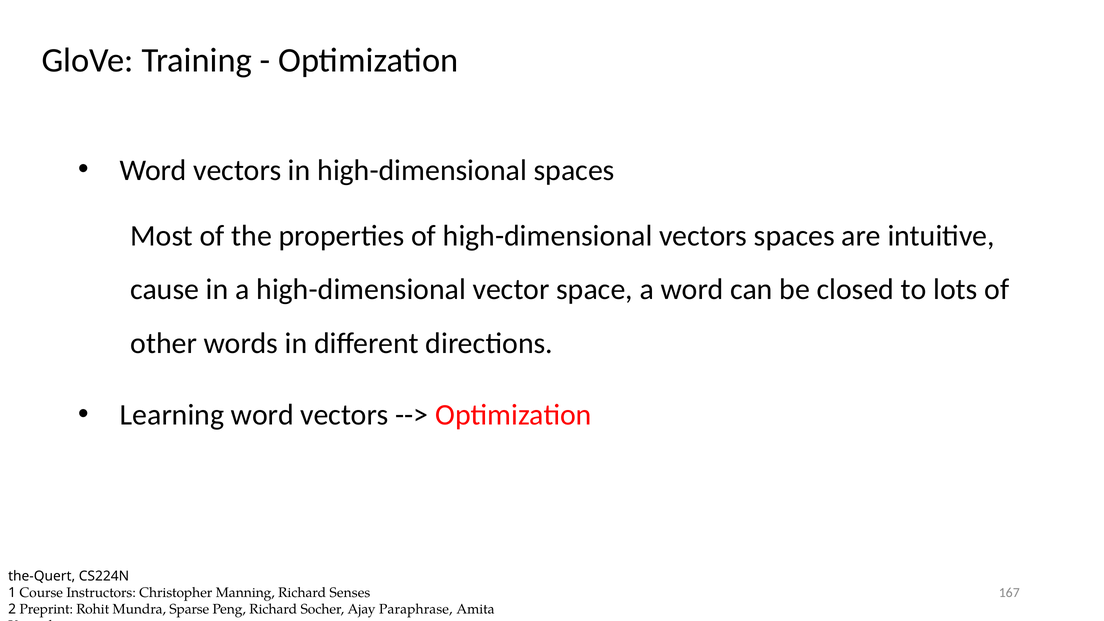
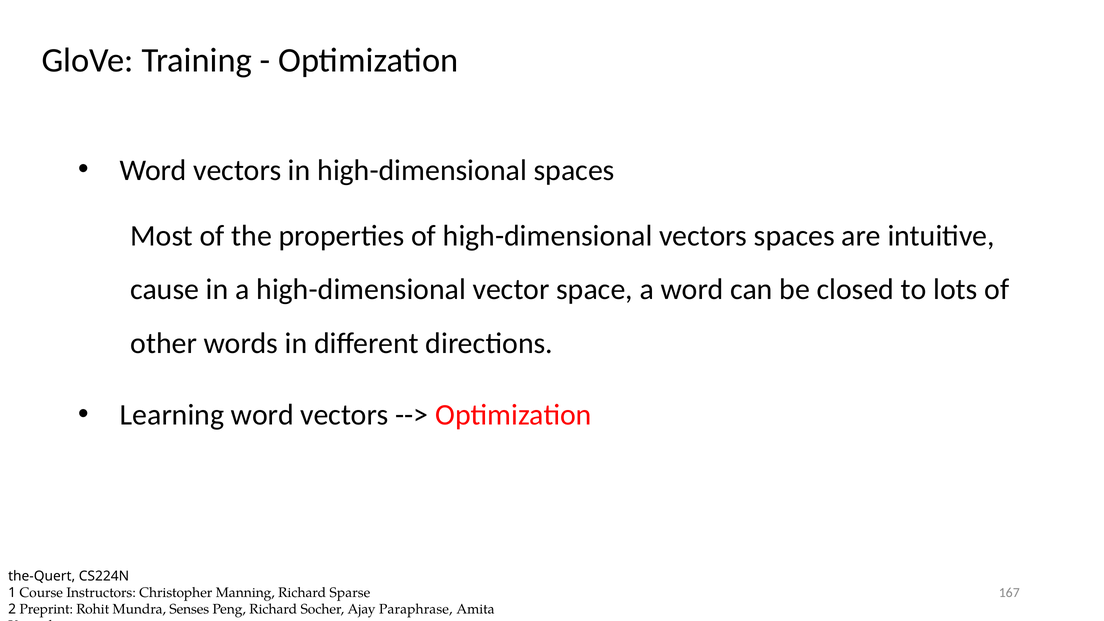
Senses: Senses -> Sparse
Sparse: Sparse -> Senses
